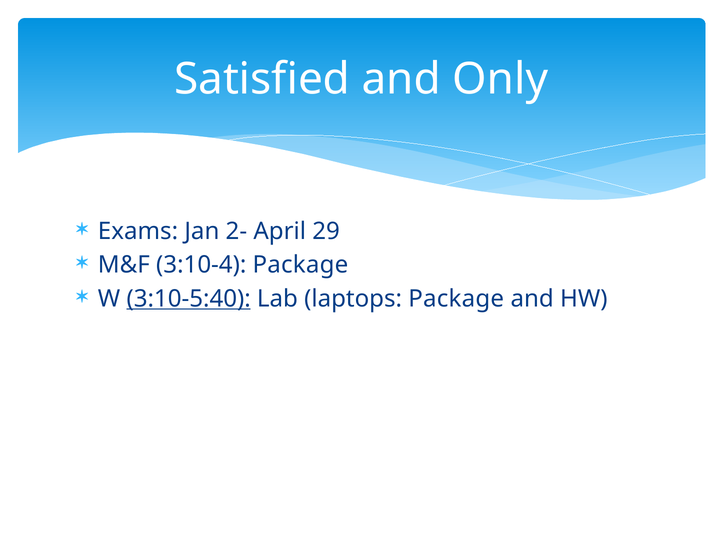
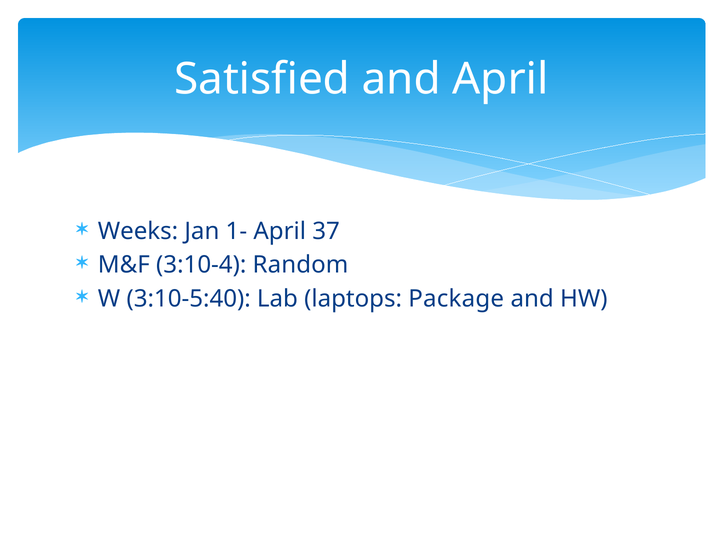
and Only: Only -> April
Exams: Exams -> Weeks
2-: 2- -> 1-
29: 29 -> 37
3:10-4 Package: Package -> Random
3:10-5:40 underline: present -> none
